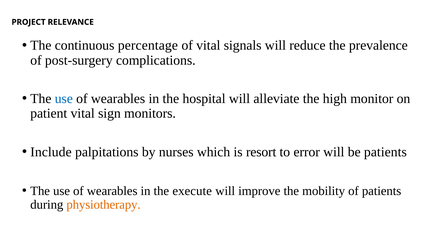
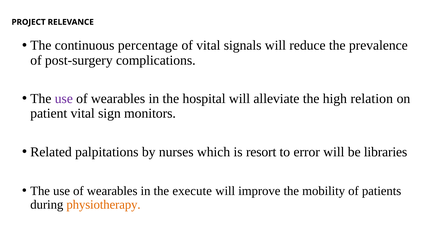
use at (64, 99) colour: blue -> purple
monitor: monitor -> relation
Include: Include -> Related
be patients: patients -> libraries
